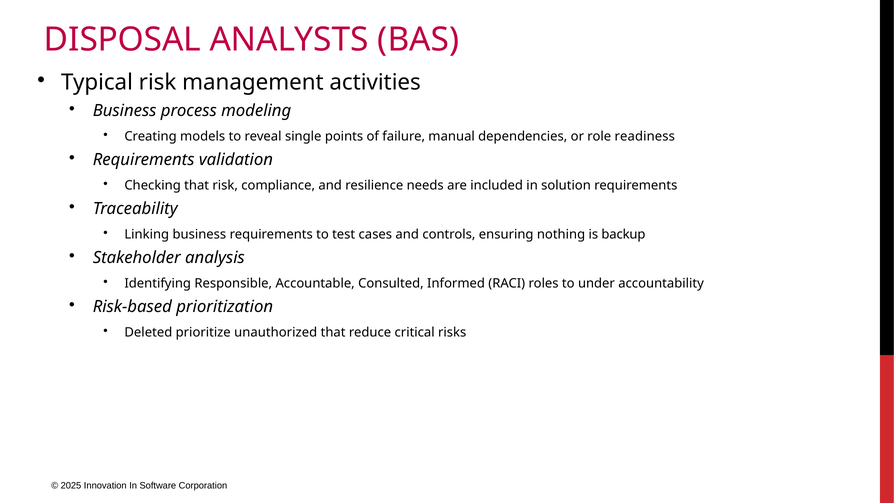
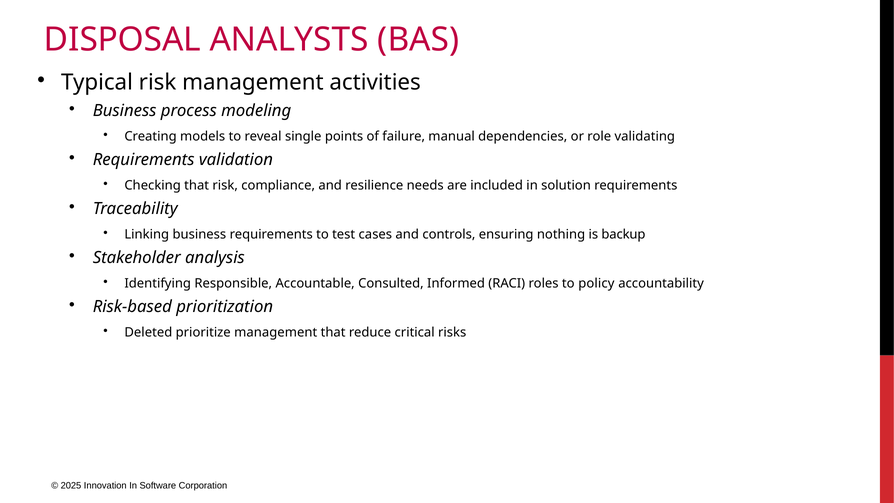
readiness: readiness -> validating
under: under -> policy
prioritize unauthorized: unauthorized -> management
